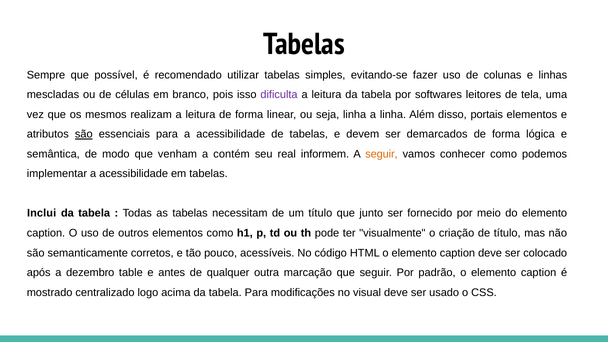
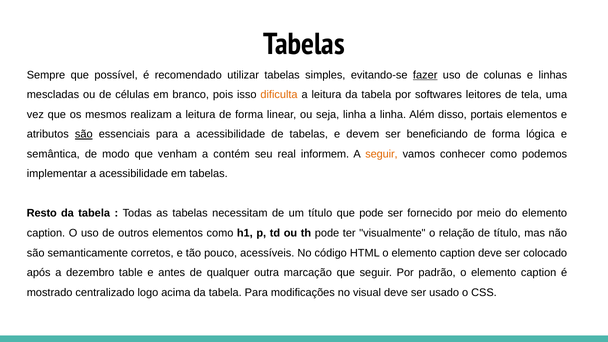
fazer underline: none -> present
dificulta colour: purple -> orange
demarcados: demarcados -> beneficiando
Inclui: Inclui -> Resto
que junto: junto -> pode
criação: criação -> relação
